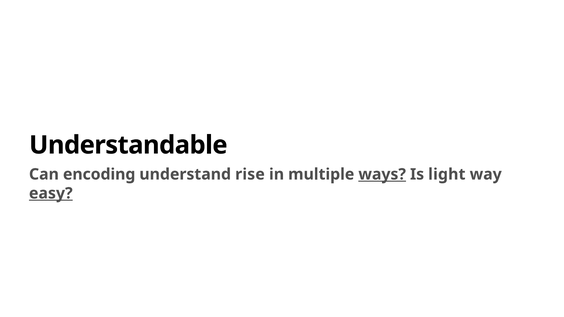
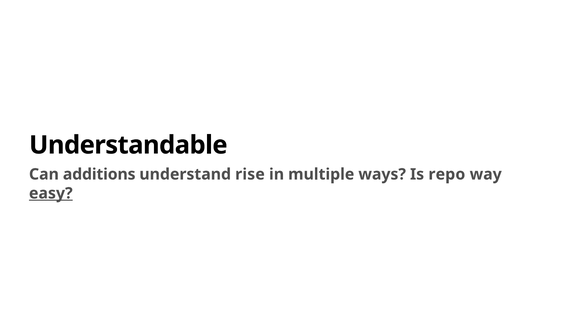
encoding: encoding -> additions
ways underline: present -> none
light: light -> repo
